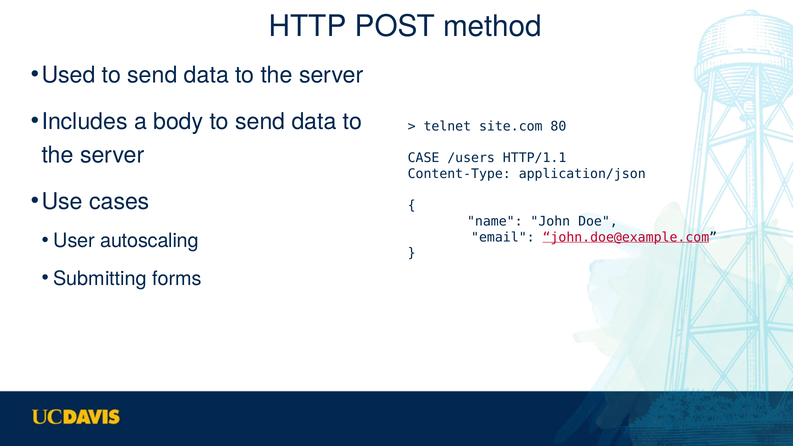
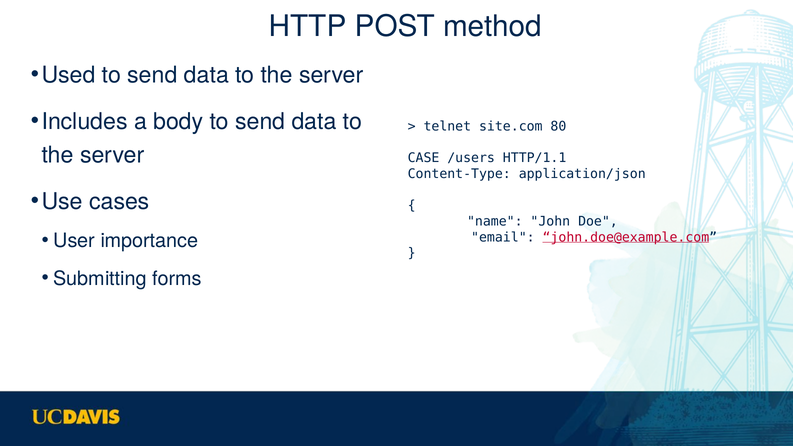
autoscaling: autoscaling -> importance
